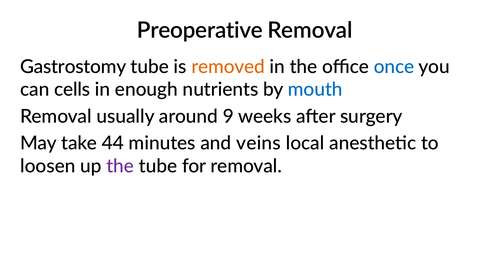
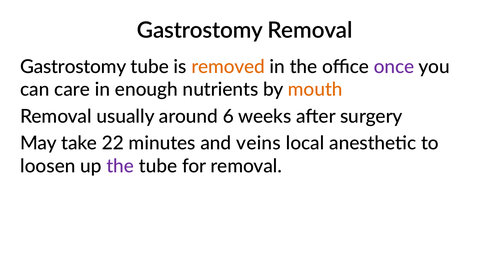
Preoperative at (200, 30): Preoperative -> Gastrostomy
once colour: blue -> purple
cells: cells -> care
mouth colour: blue -> orange
9: 9 -> 6
44: 44 -> 22
